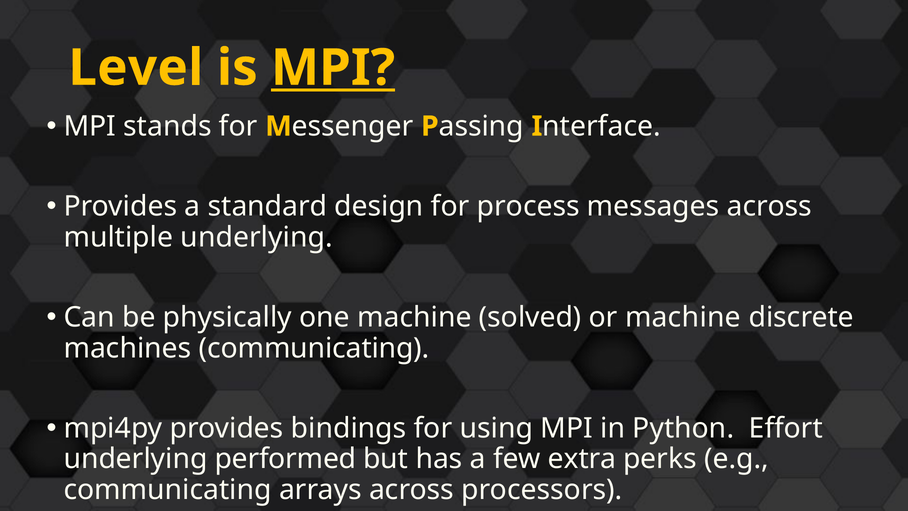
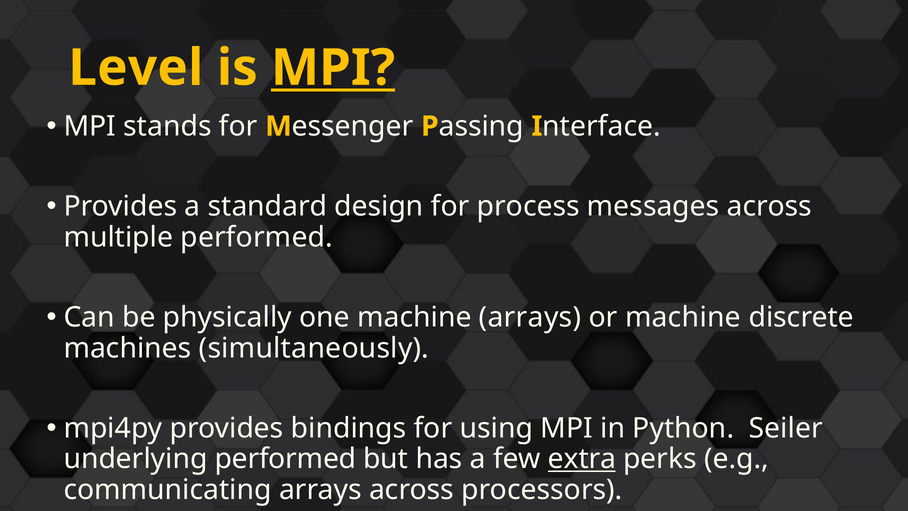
multiple underlying: underlying -> performed
machine solved: solved -> arrays
machines communicating: communicating -> simultaneously
Effort: Effort -> Seiler
extra underline: none -> present
